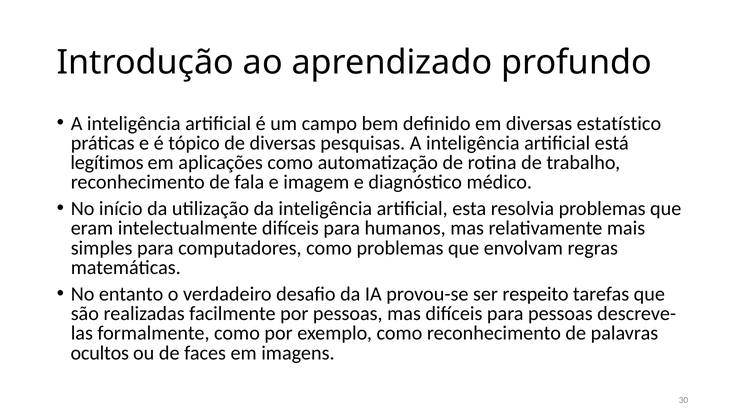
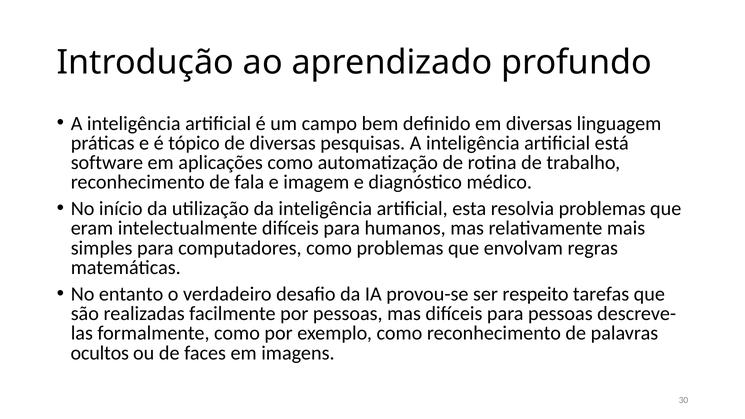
estatístico: estatístico -> linguagem
legítimos: legítimos -> software
